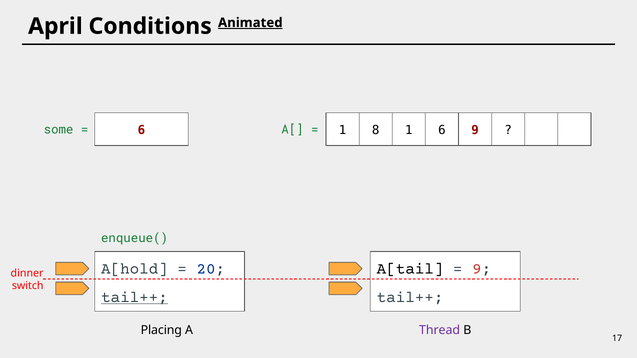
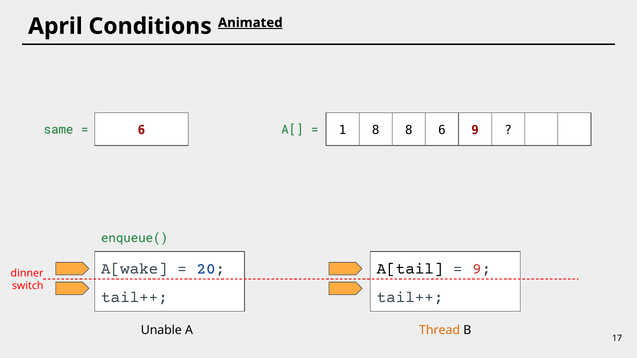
8 1: 1 -> 8
some: some -> same
A[hold: A[hold -> A[wake
tail++ at (134, 297) underline: present -> none
Placing: Placing -> Unable
Thread colour: purple -> orange
